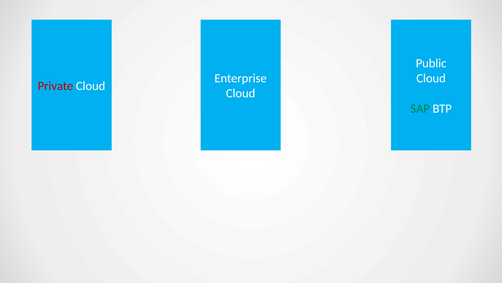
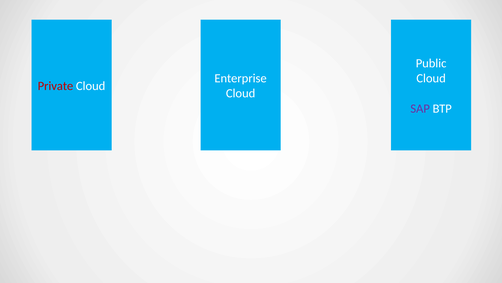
SAP colour: green -> purple
